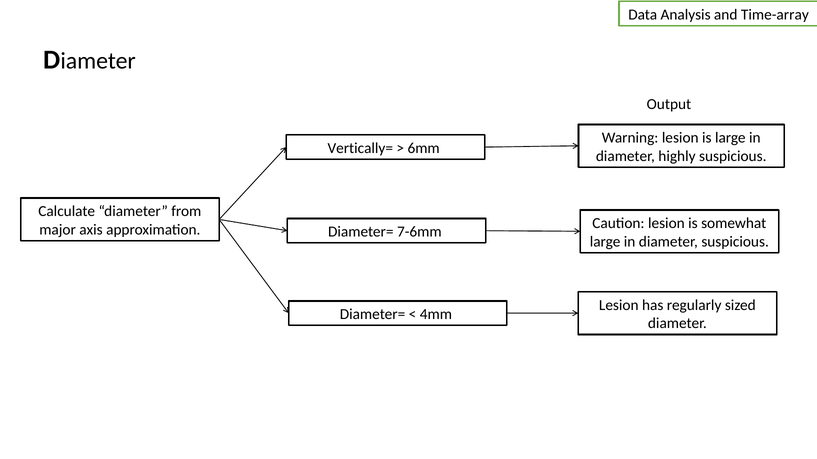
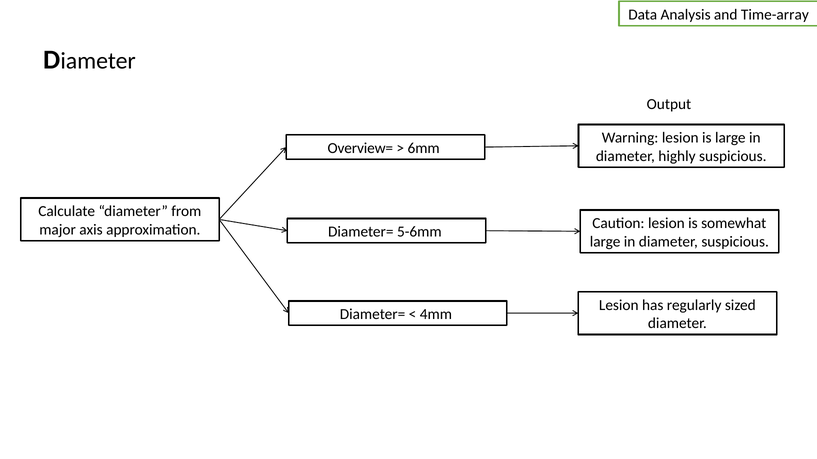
Vertically=: Vertically= -> Overview=
7-6mm: 7-6mm -> 5-6mm
